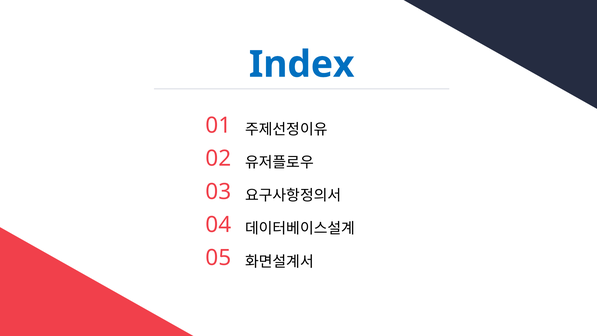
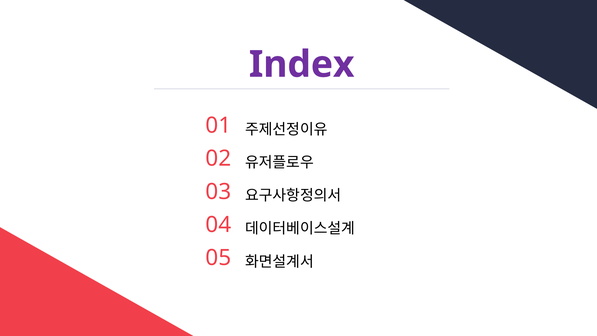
Index colour: blue -> purple
